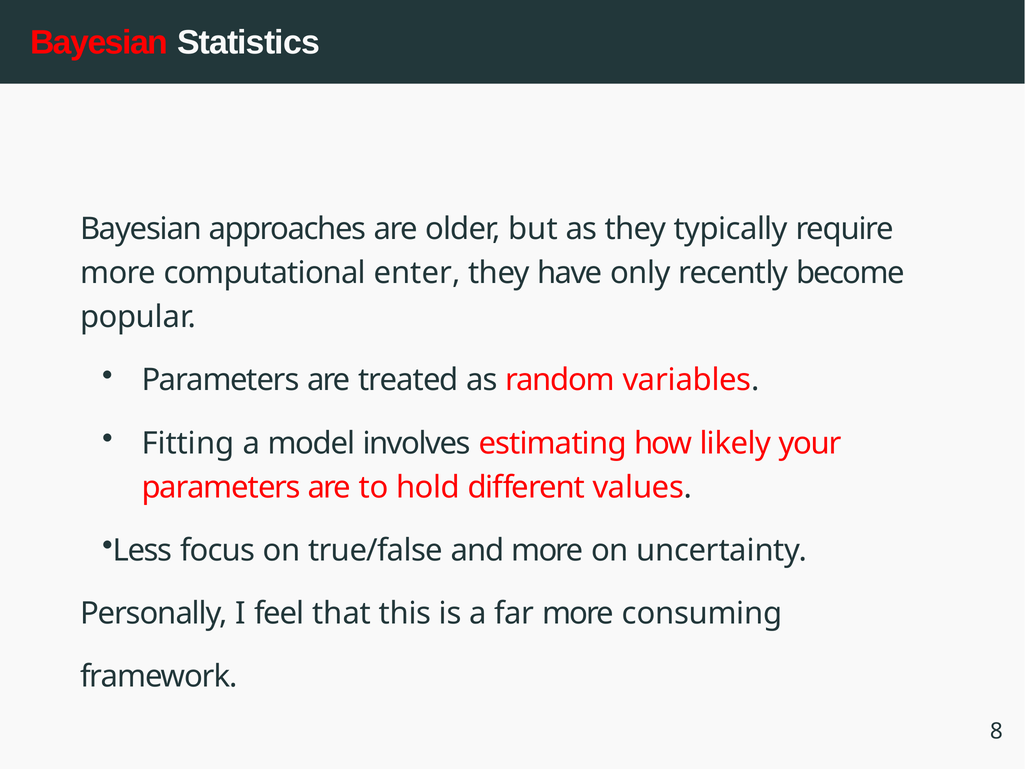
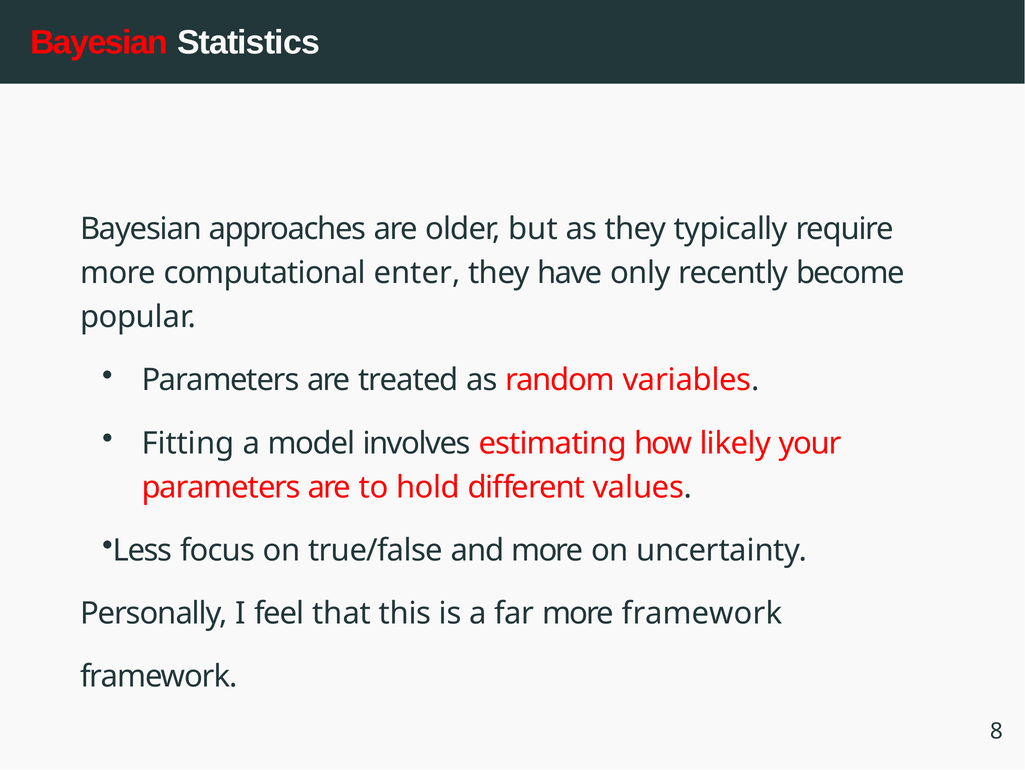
more consuming: consuming -> framework
